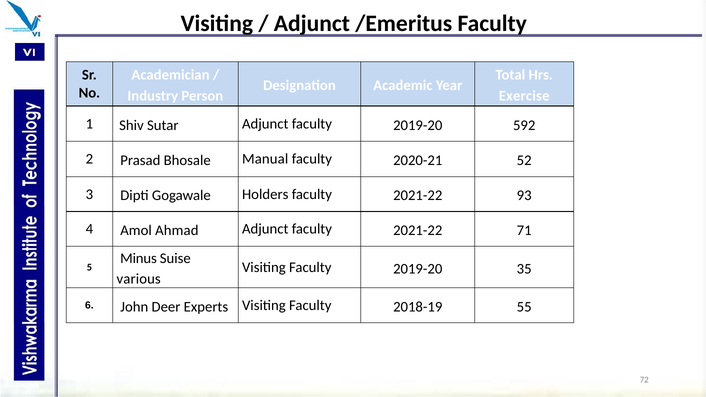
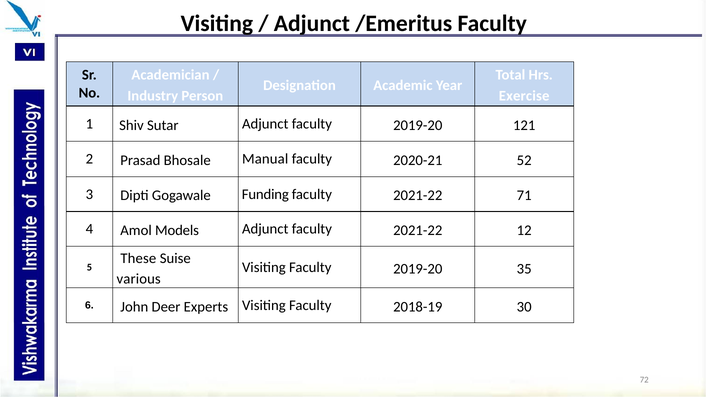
592: 592 -> 121
Holders: Holders -> Funding
93: 93 -> 71
Ahmad: Ahmad -> Models
71: 71 -> 12
Minus: Minus -> These
55: 55 -> 30
